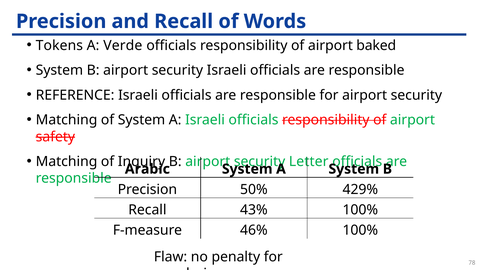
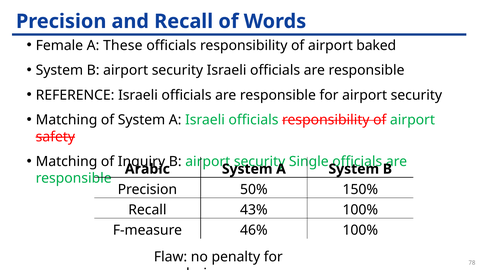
Tokens: Tokens -> Female
Verde: Verde -> These
Letter: Letter -> Single
429%: 429% -> 150%
